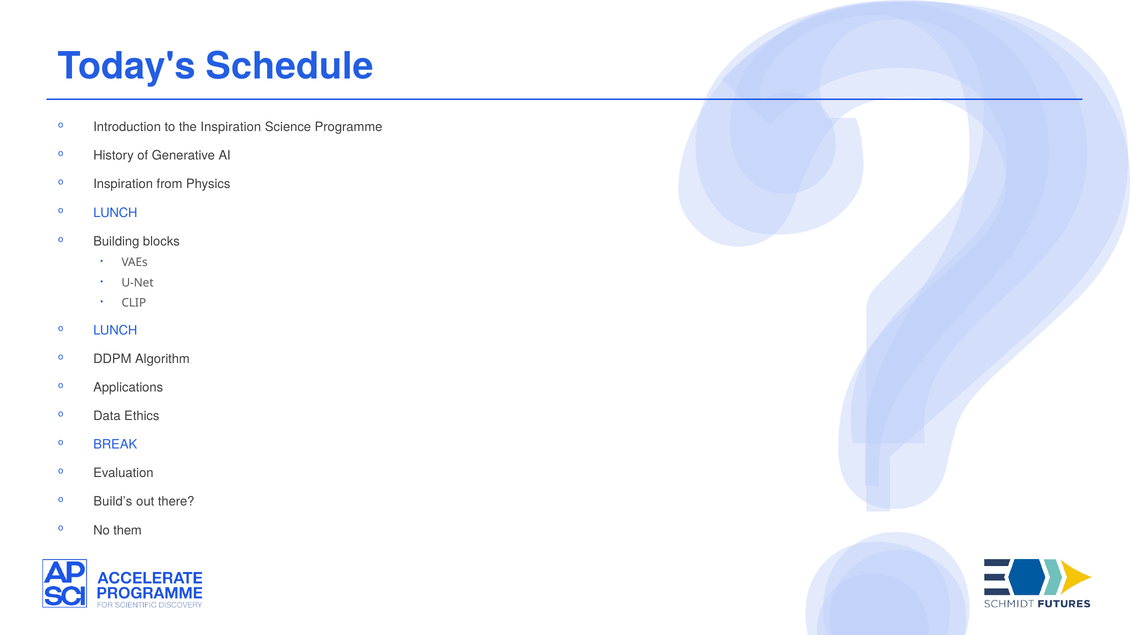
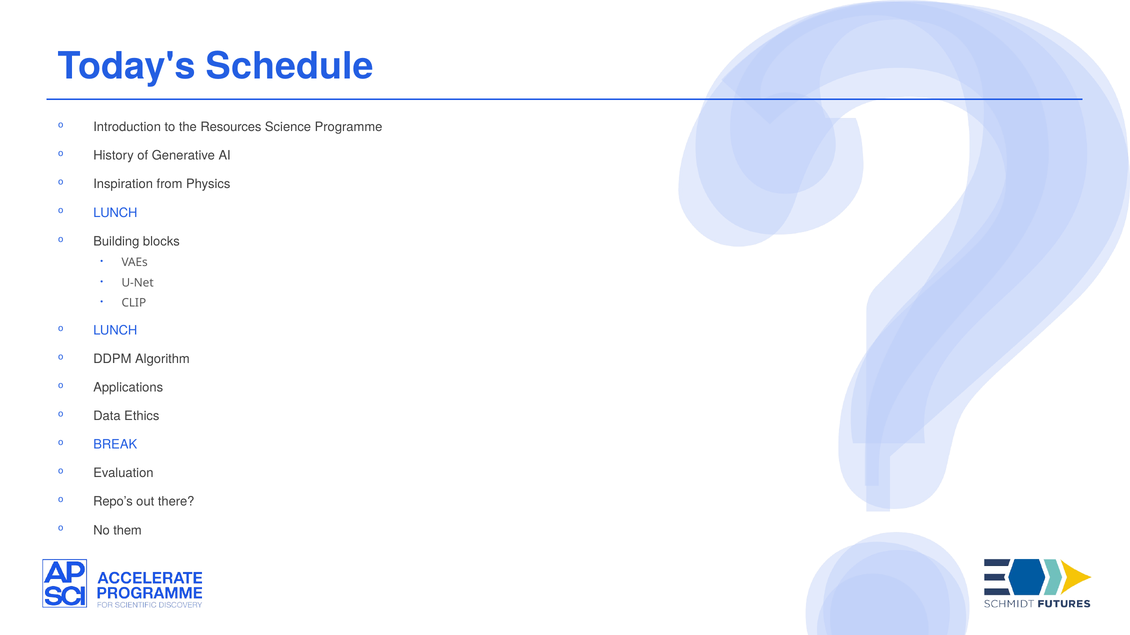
the Inspiration: Inspiration -> Resources
Build’s: Build’s -> Repo’s
